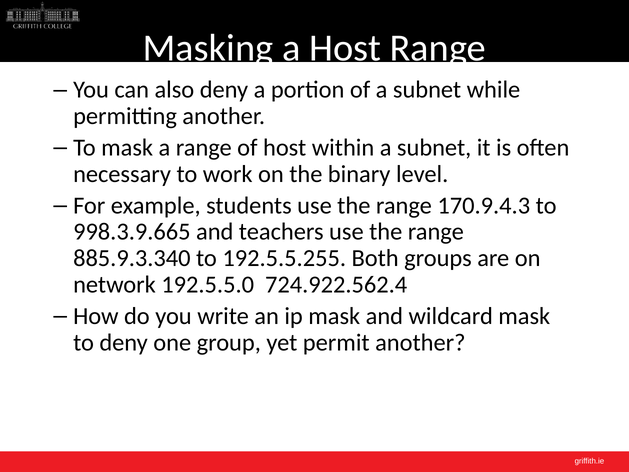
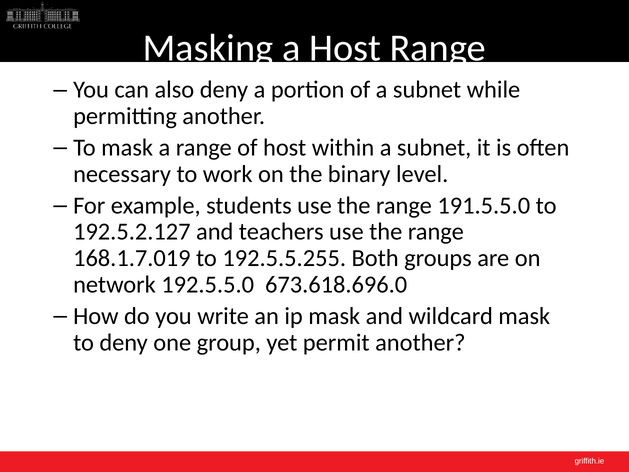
170.9.4.3: 170.9.4.3 -> 191.5.5.0
998.3.9.665: 998.3.9.665 -> 192.5.2.127
885.9.3.340: 885.9.3.340 -> 168.1.7.019
724.922.562.4: 724.922.562.4 -> 673.618.696.0
